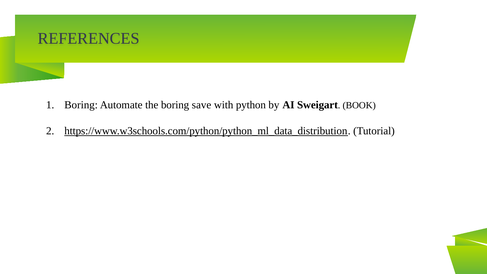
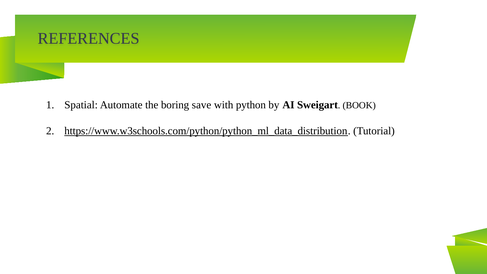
Boring at (81, 105): Boring -> Spatial
